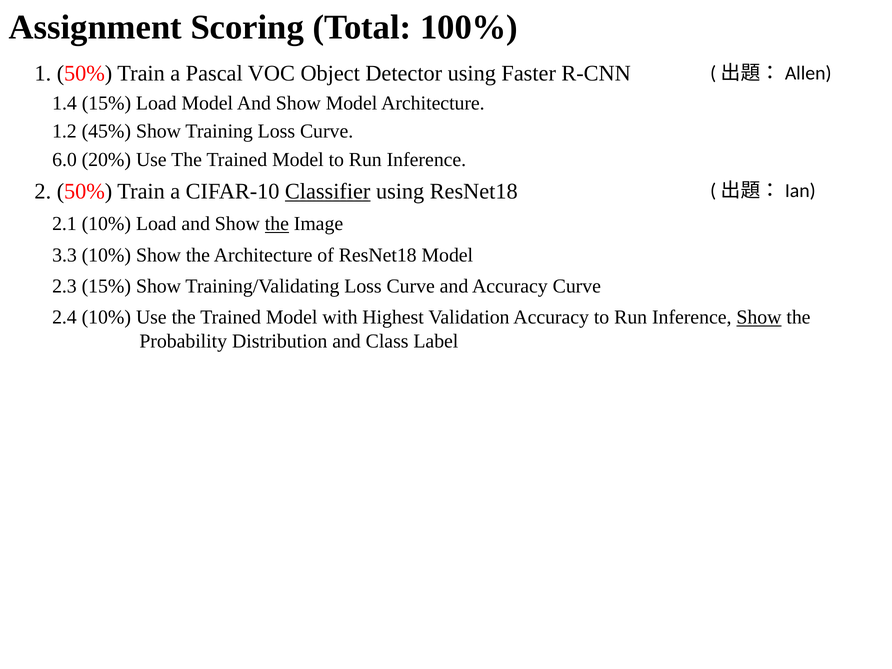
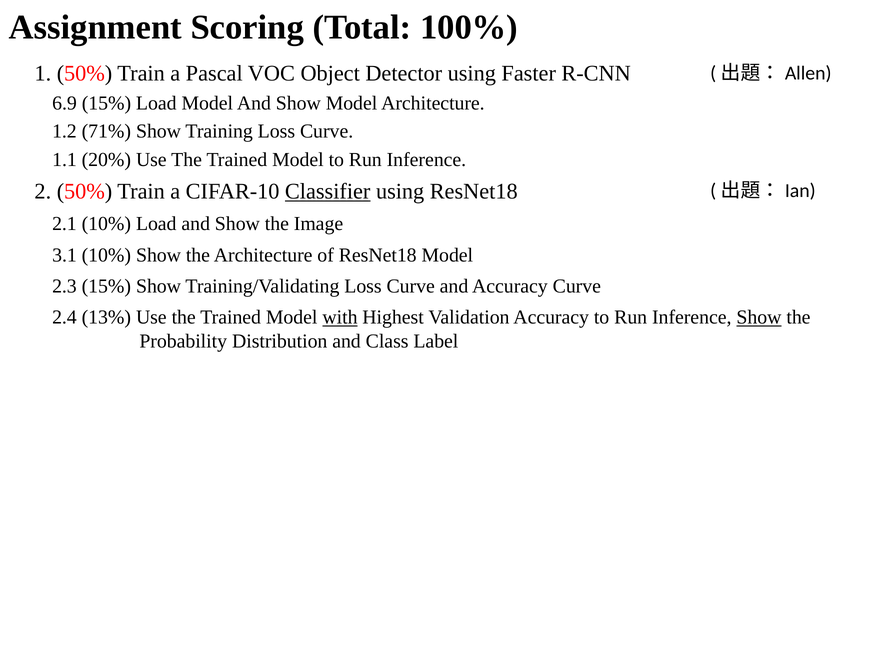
1.4: 1.4 -> 6.9
45%: 45% -> 71%
6.0: 6.0 -> 1.1
the at (277, 224) underline: present -> none
3.3: 3.3 -> 3.1
2.4 10%: 10% -> 13%
with underline: none -> present
